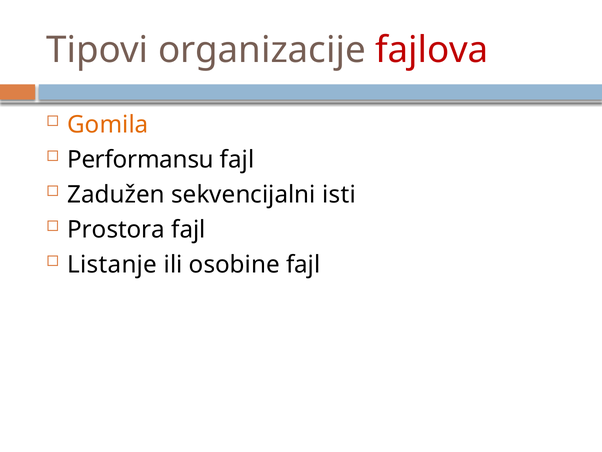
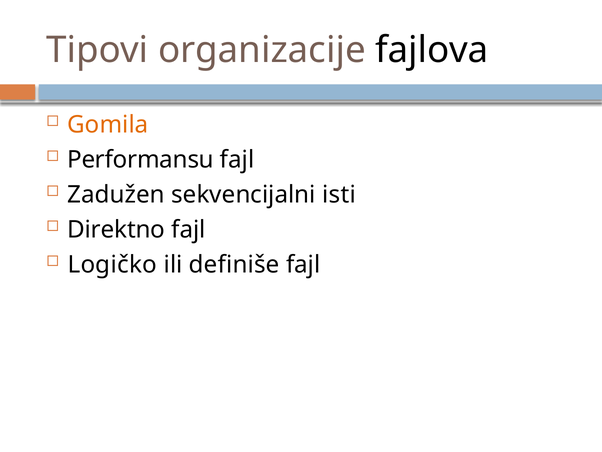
fajlova colour: red -> black
Prostora: Prostora -> Direktno
Listanje: Listanje -> Logičko
osobine: osobine -> definiše
